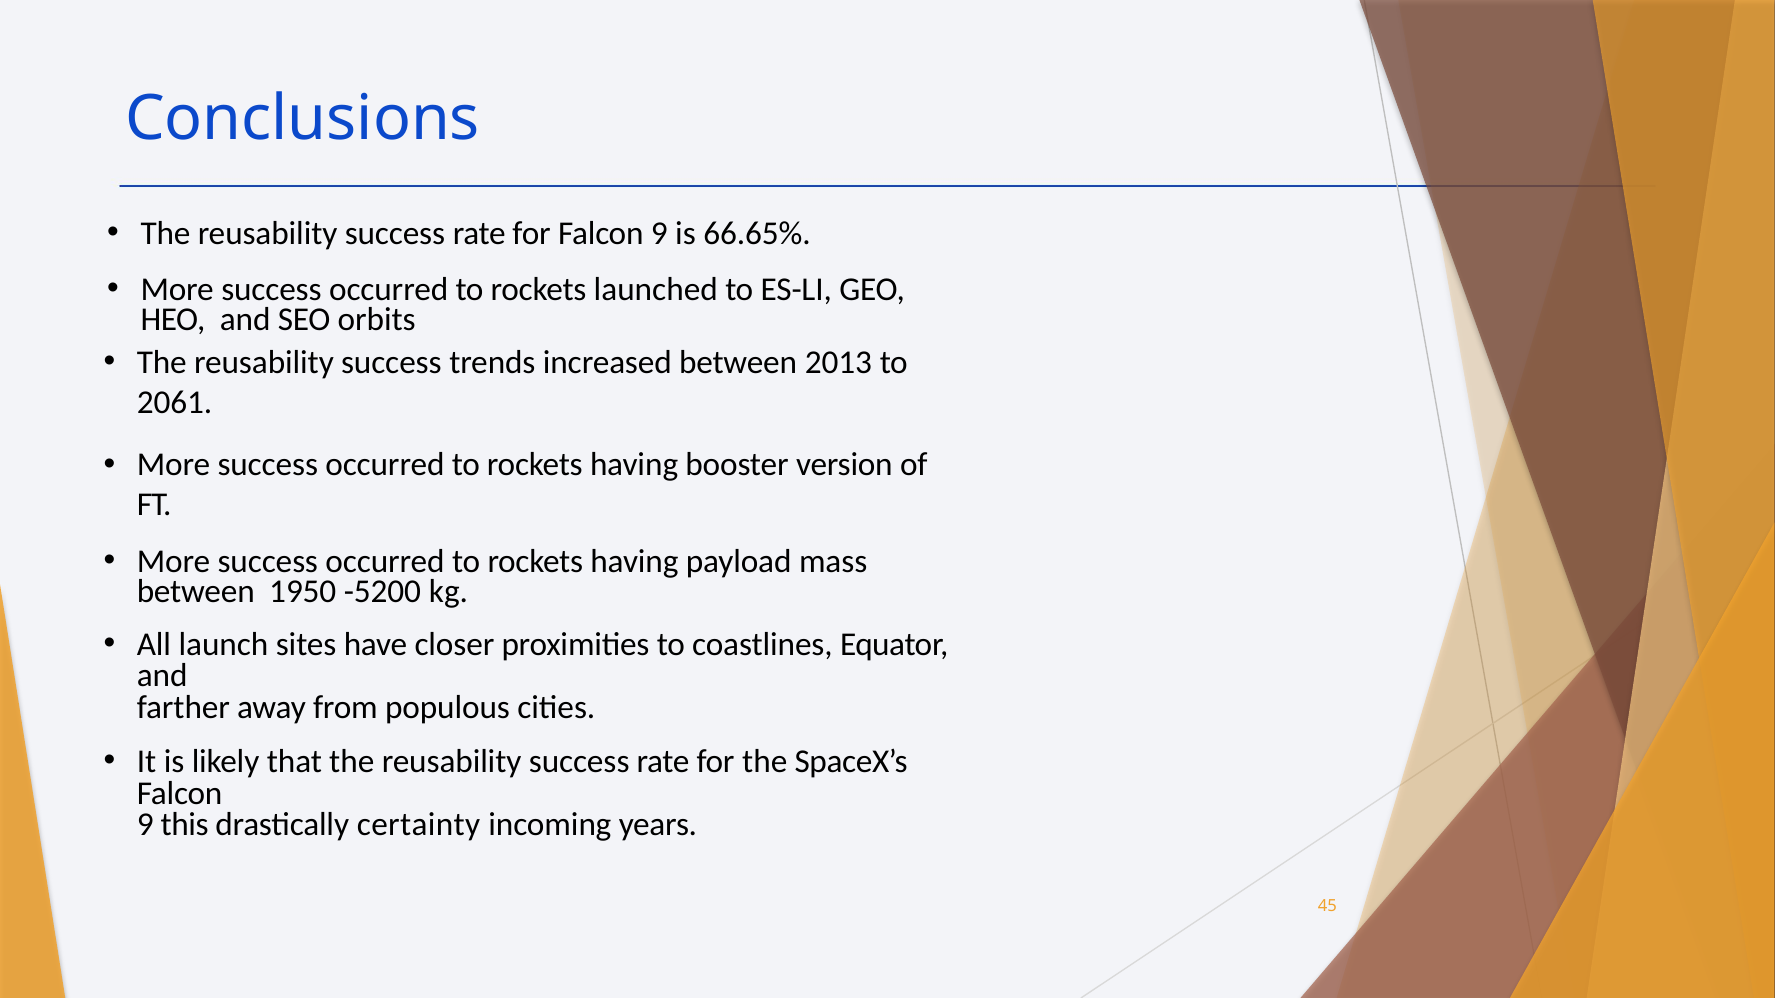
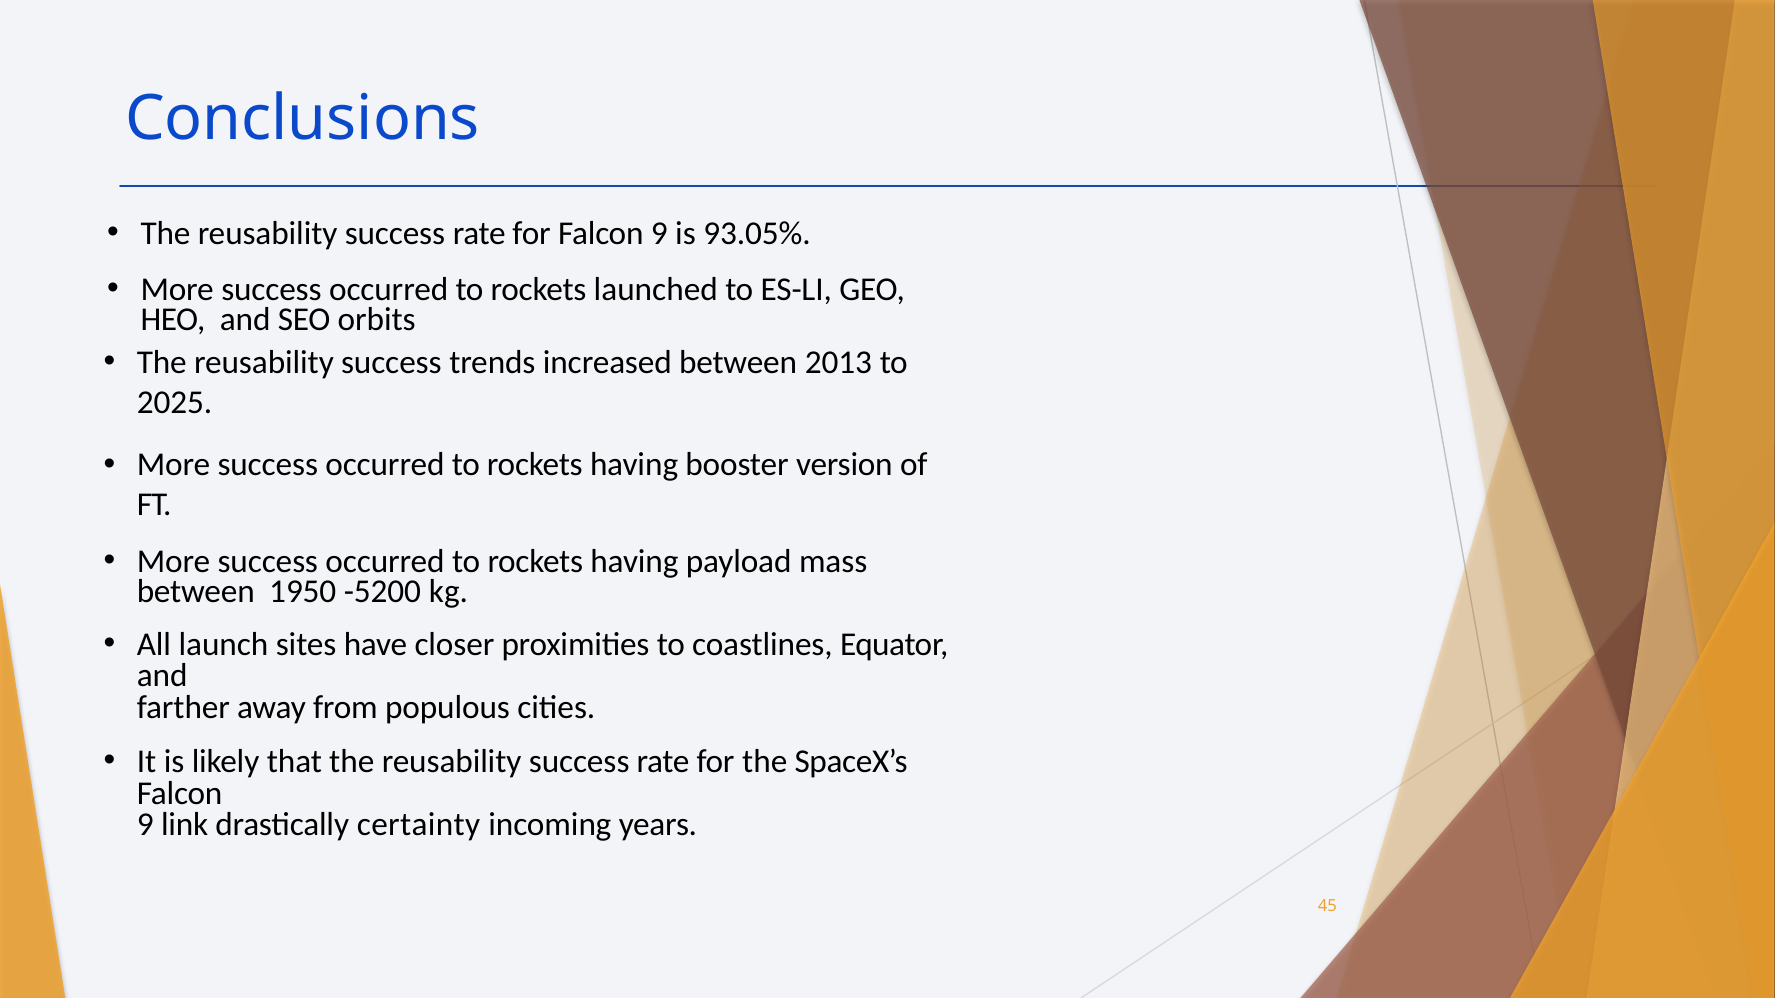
66.65%: 66.65% -> 93.05%
2061: 2061 -> 2025
this: this -> link
